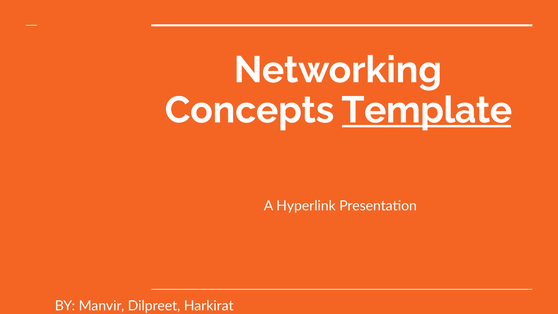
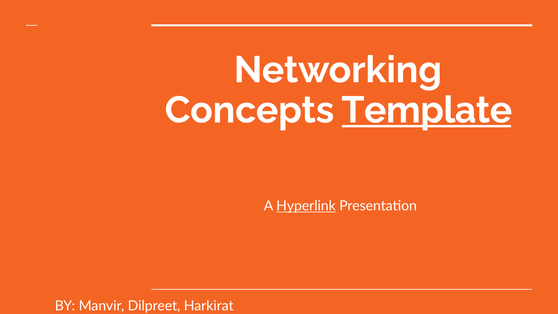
Hyperlink underline: none -> present
